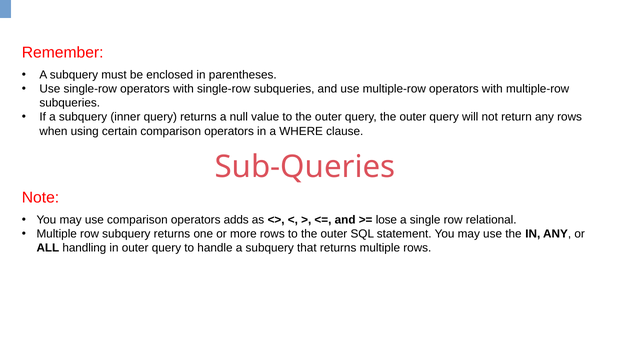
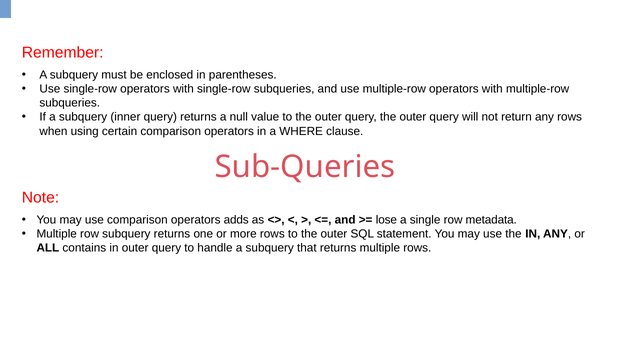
relational: relational -> metadata
handling: handling -> contains
